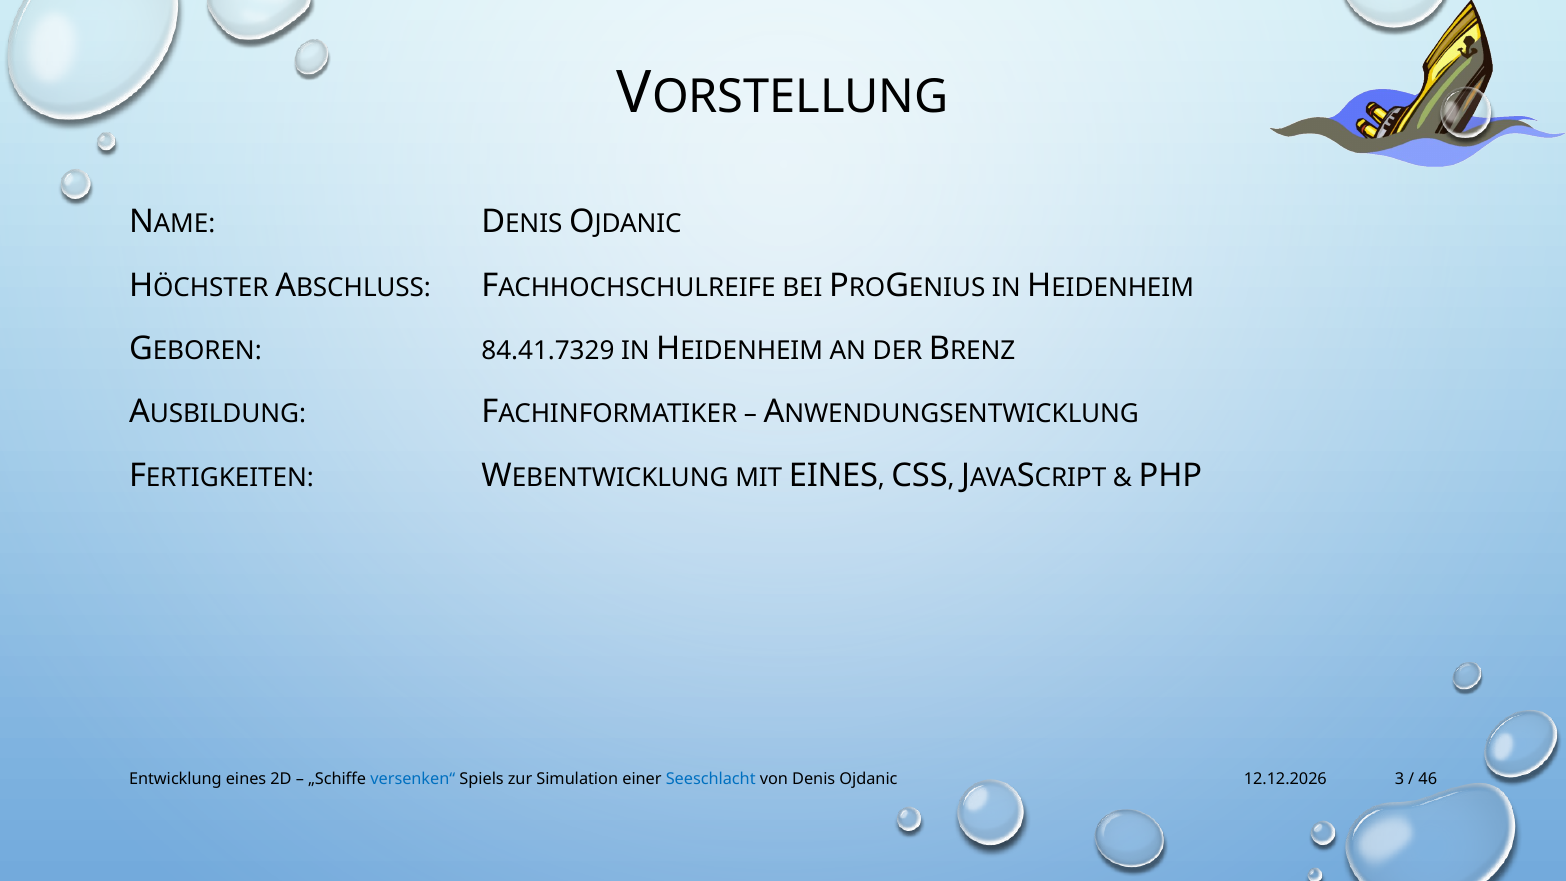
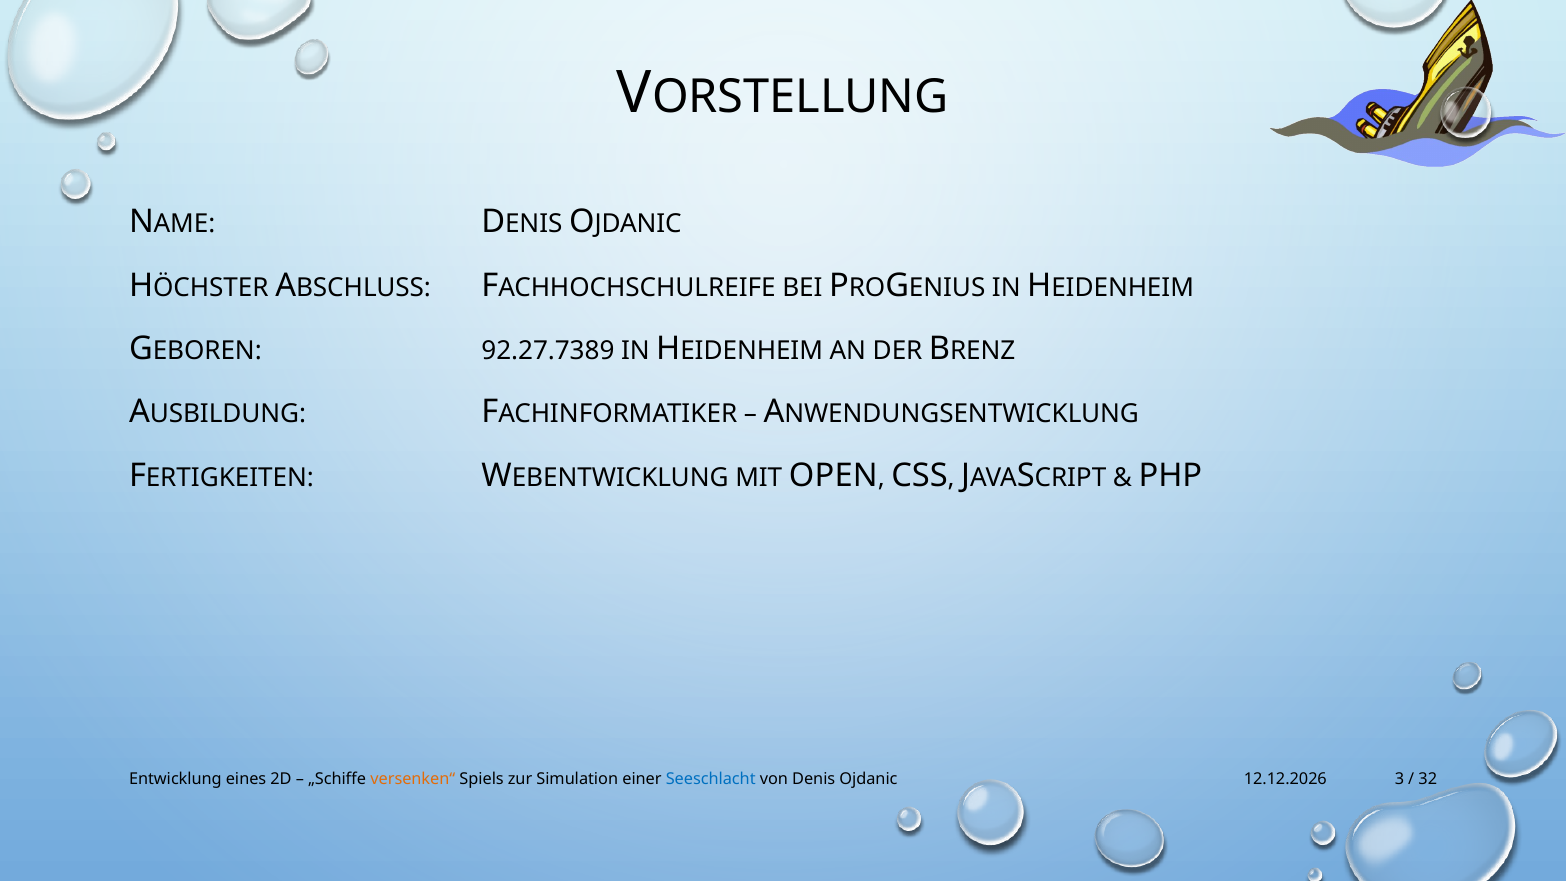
84.41.7329: 84.41.7329 -> 92.27.7389
MIT EINES: EINES -> OPEN
versenken“ colour: blue -> orange
46: 46 -> 32
